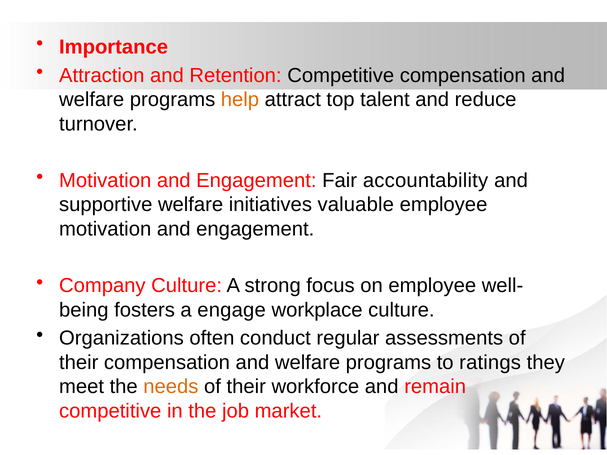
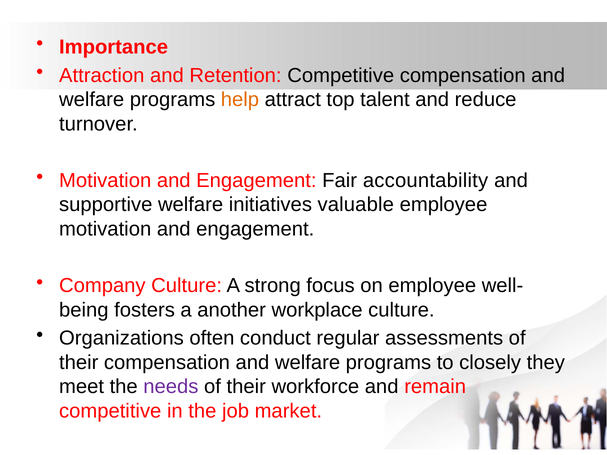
engage: engage -> another
ratings: ratings -> closely
needs colour: orange -> purple
